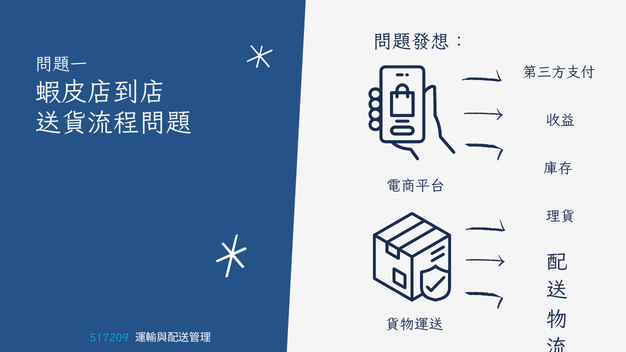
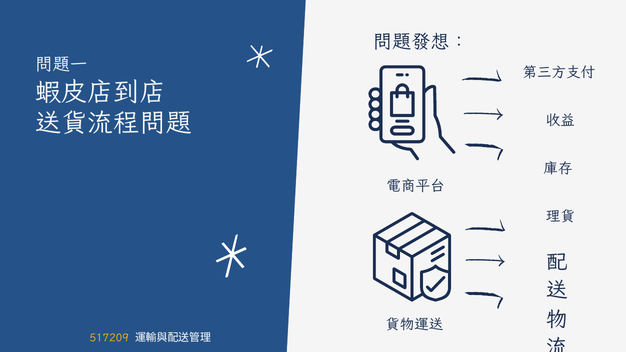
517209 colour: light blue -> yellow
